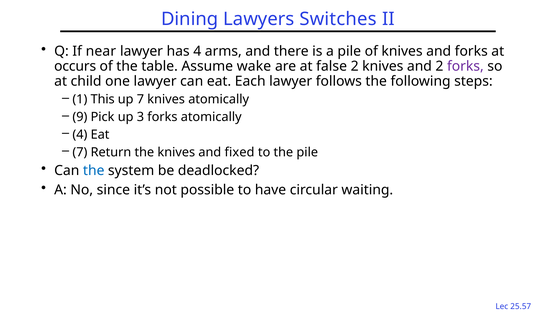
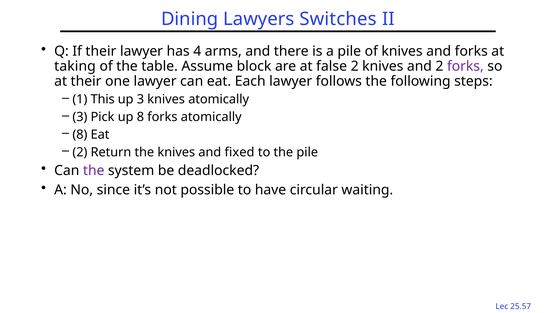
If near: near -> their
occurs: occurs -> taking
wake: wake -> block
at child: child -> their
up 7: 7 -> 3
9 at (80, 117): 9 -> 3
up 3: 3 -> 8
4 at (80, 134): 4 -> 8
7 at (80, 152): 7 -> 2
the at (94, 171) colour: blue -> purple
